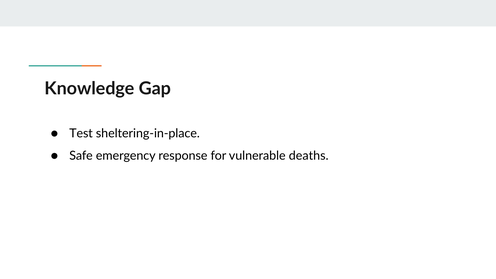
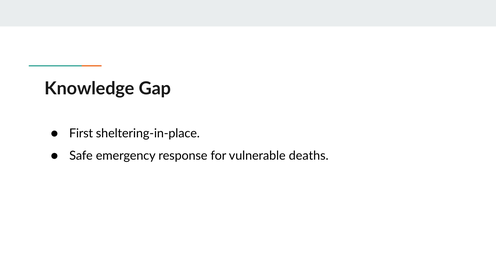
Test: Test -> First
